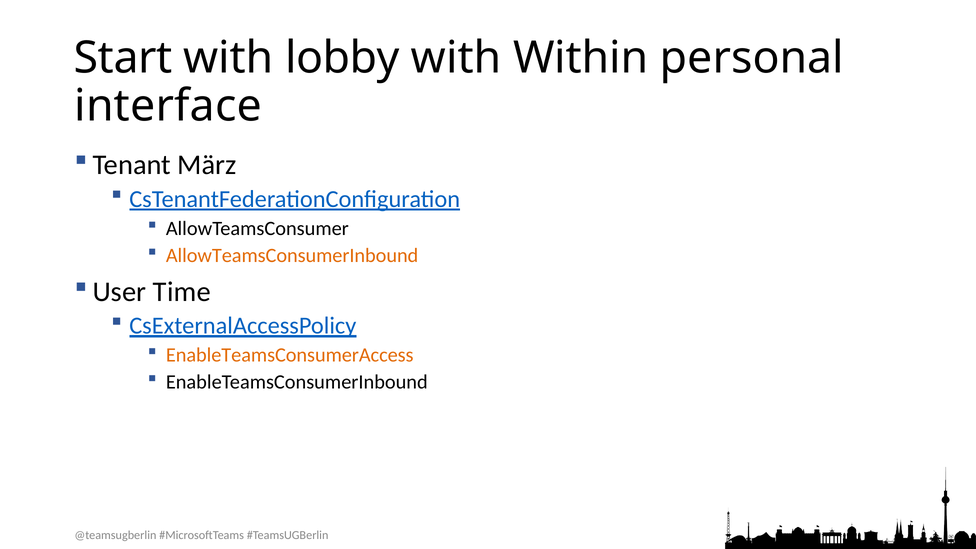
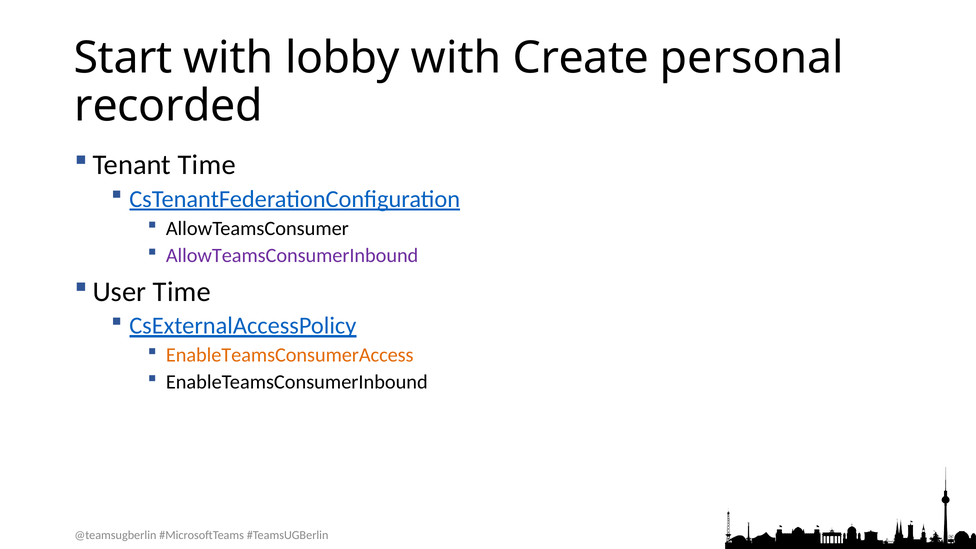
Within: Within -> Create
interface: interface -> recorded
Tenant März: März -> Time
AllowTeamsConsumerInbound colour: orange -> purple
